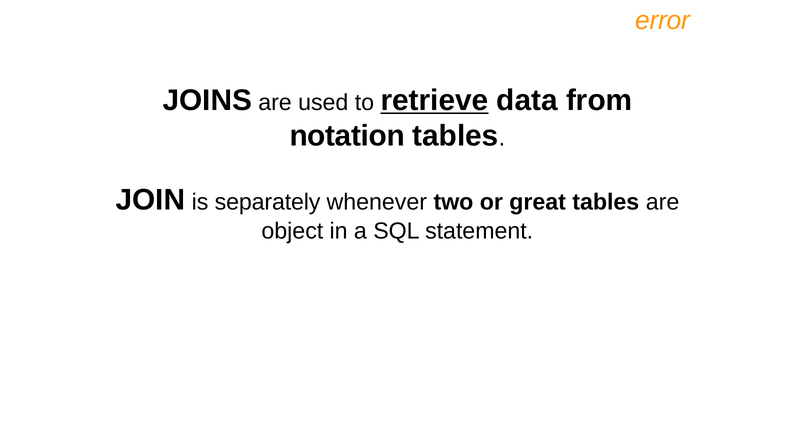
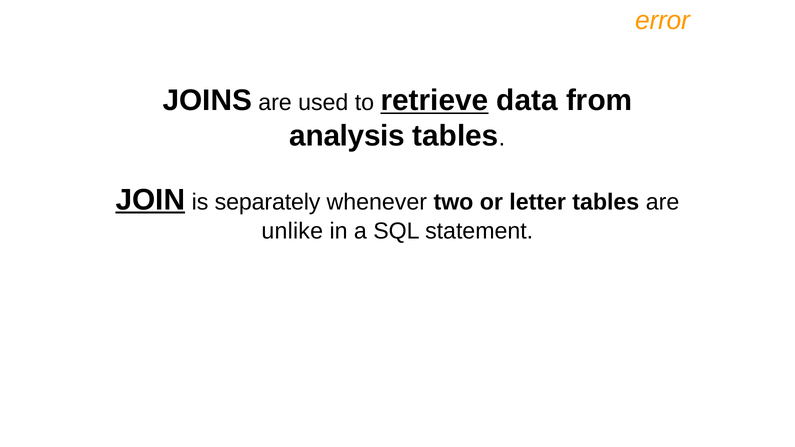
notation: notation -> analysis
JOIN underline: none -> present
great: great -> letter
object: object -> unlike
